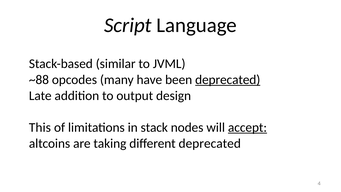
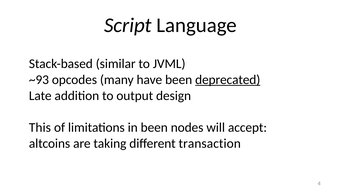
~88: ~88 -> ~93
in stack: stack -> been
accept underline: present -> none
different deprecated: deprecated -> transaction
